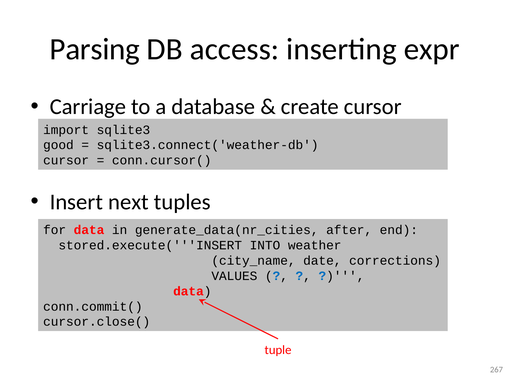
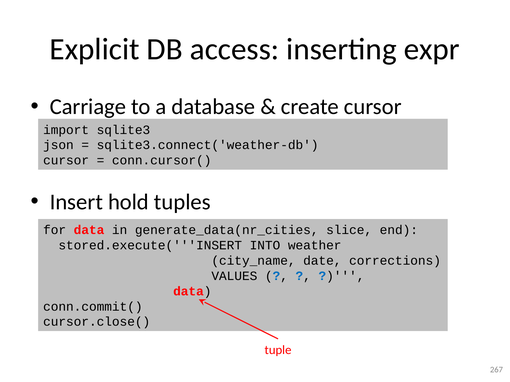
Parsing: Parsing -> Explicit
good: good -> json
next: next -> hold
after: after -> slice
